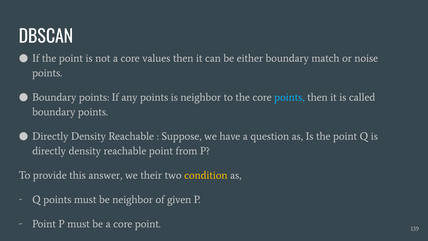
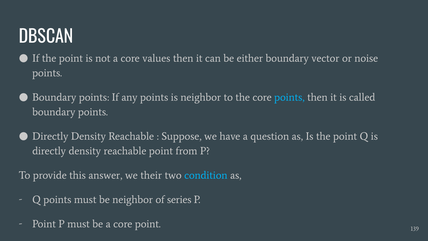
match: match -> vector
condition colour: yellow -> light blue
given: given -> series
